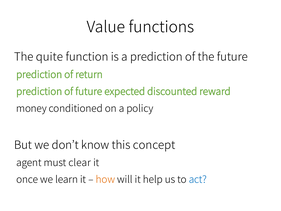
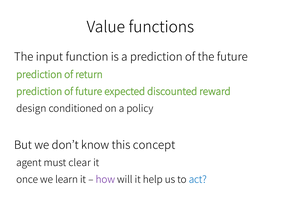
quite: quite -> input
money: money -> design
how colour: orange -> purple
